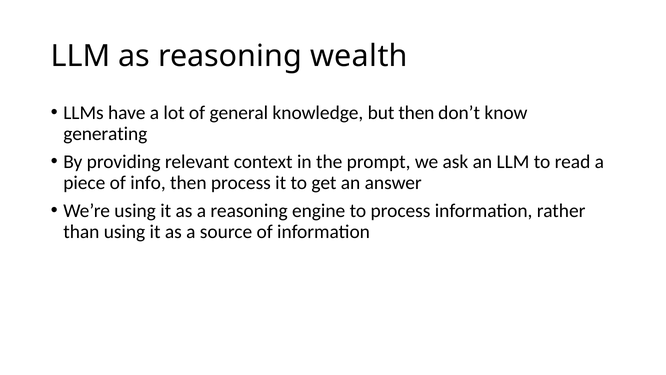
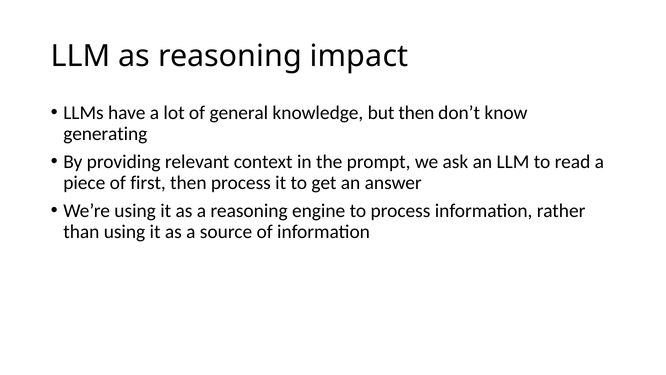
wealth: wealth -> impact
info: info -> first
